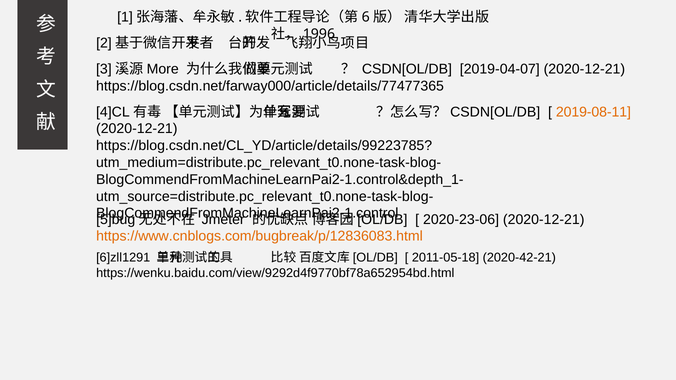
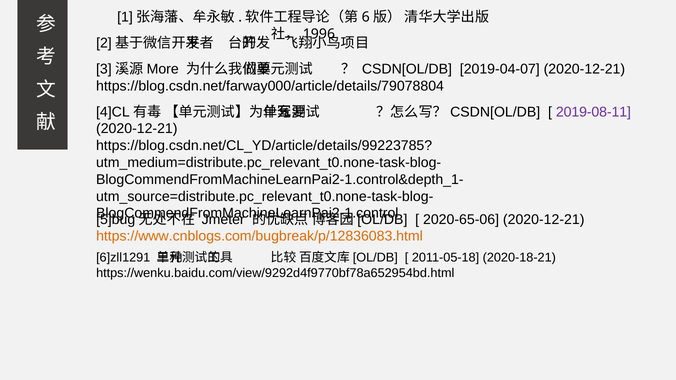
https://blog.csdn.net/farway000/article/details/77477365: https://blog.csdn.net/farway000/article/details/77477365 -> https://blog.csdn.net/farway000/article/details/79078804
2019-08-11 colour: orange -> purple
2020-23-06: 2020-23-06 -> 2020-65-06
2020-42-21: 2020-42-21 -> 2020-18-21
